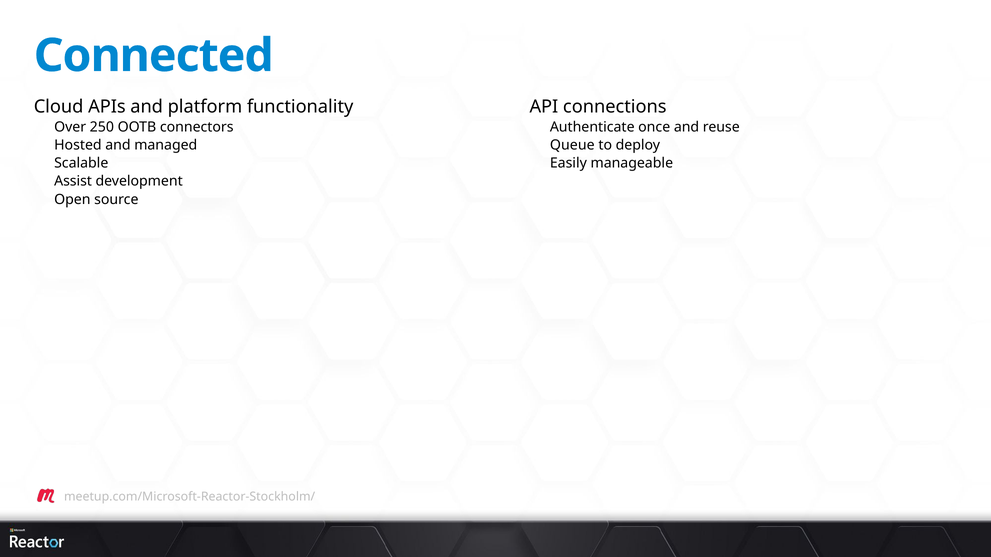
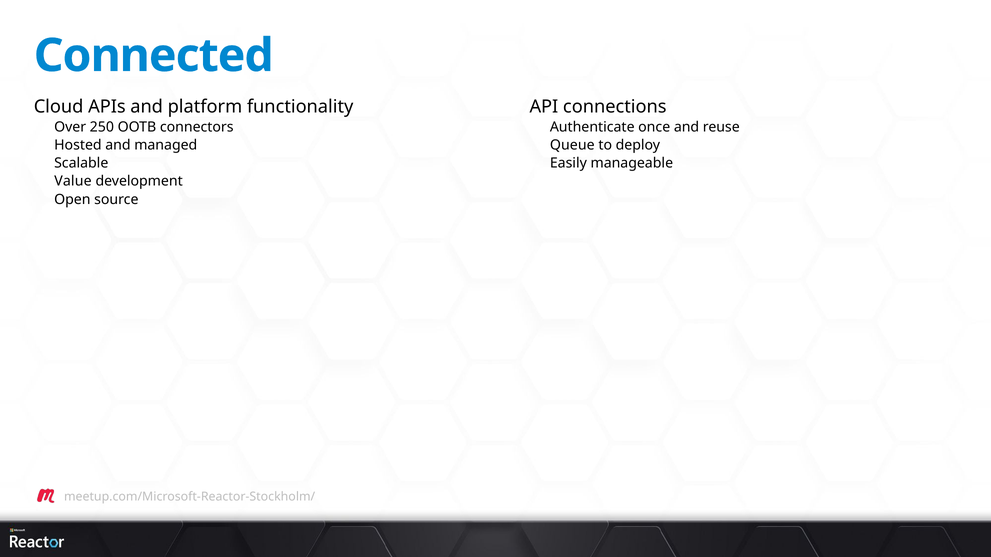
Assist: Assist -> Value
